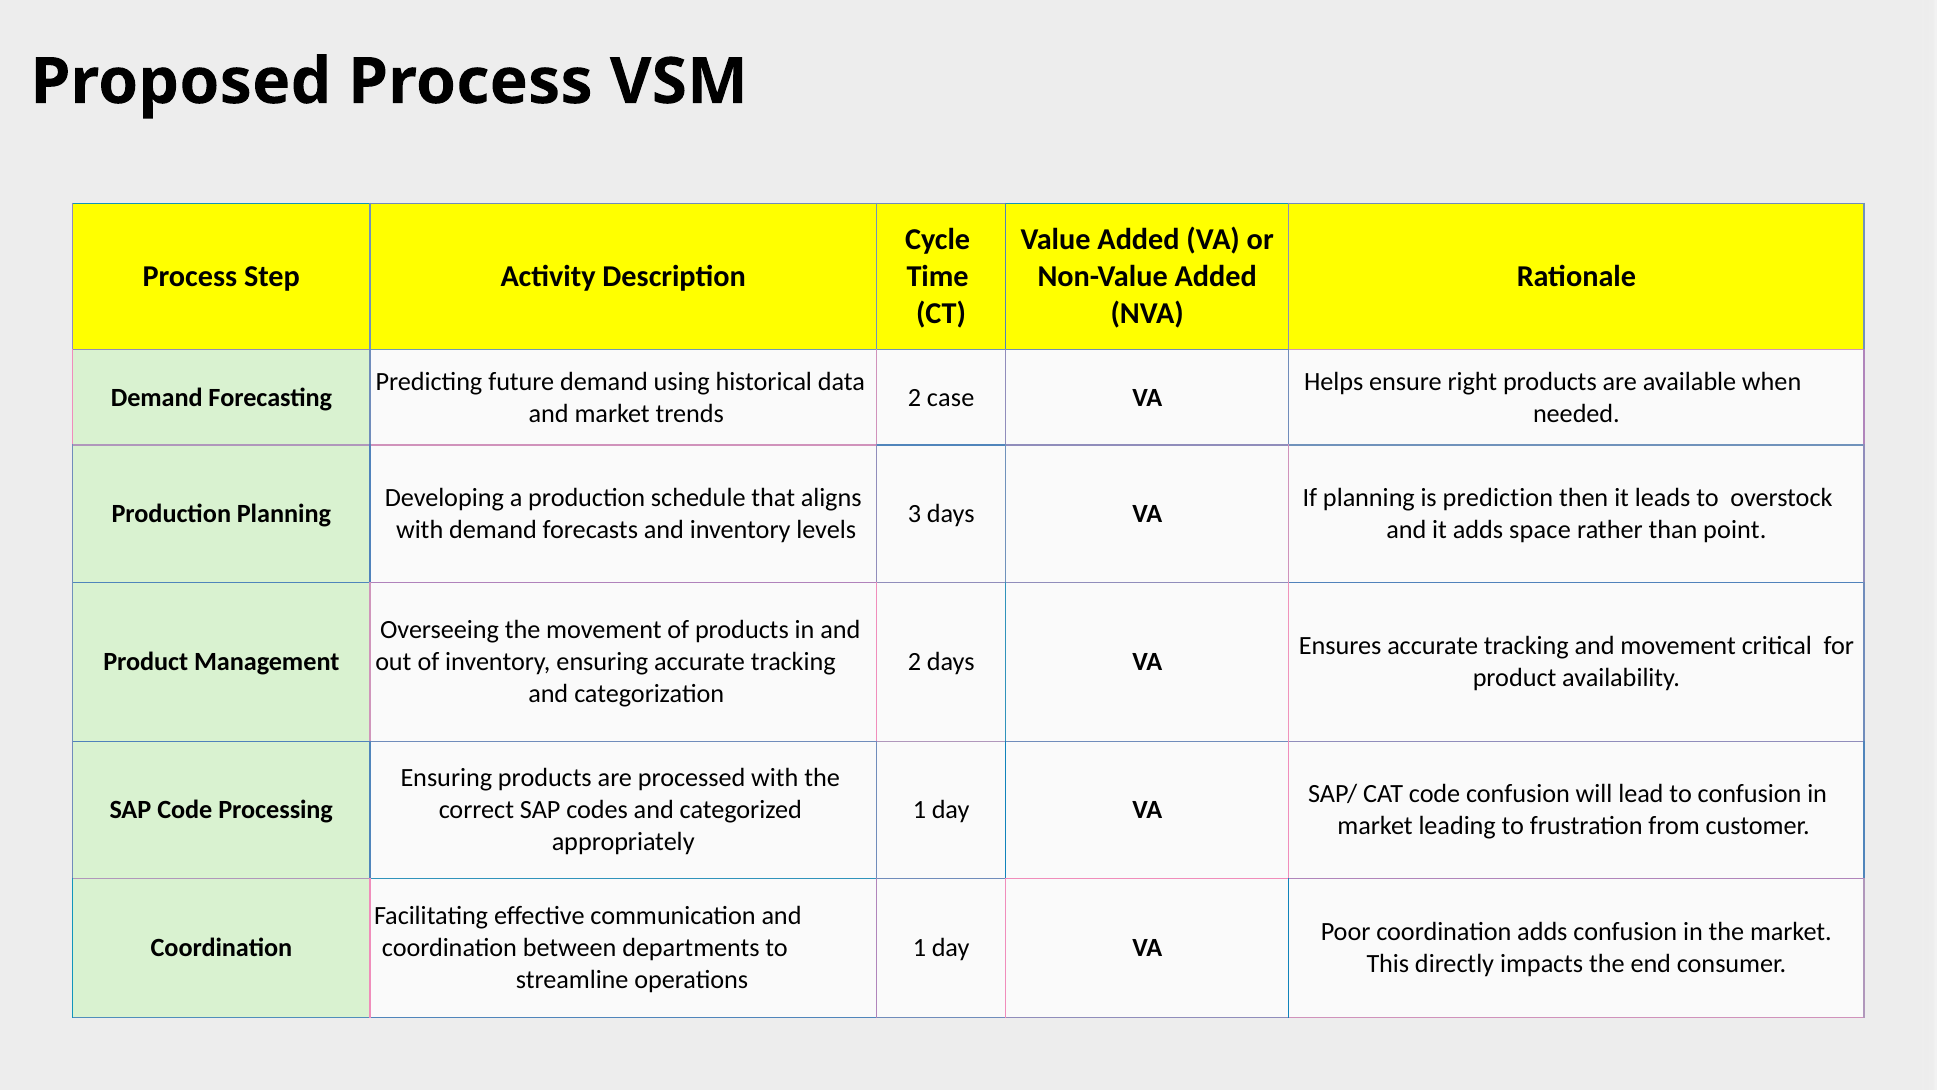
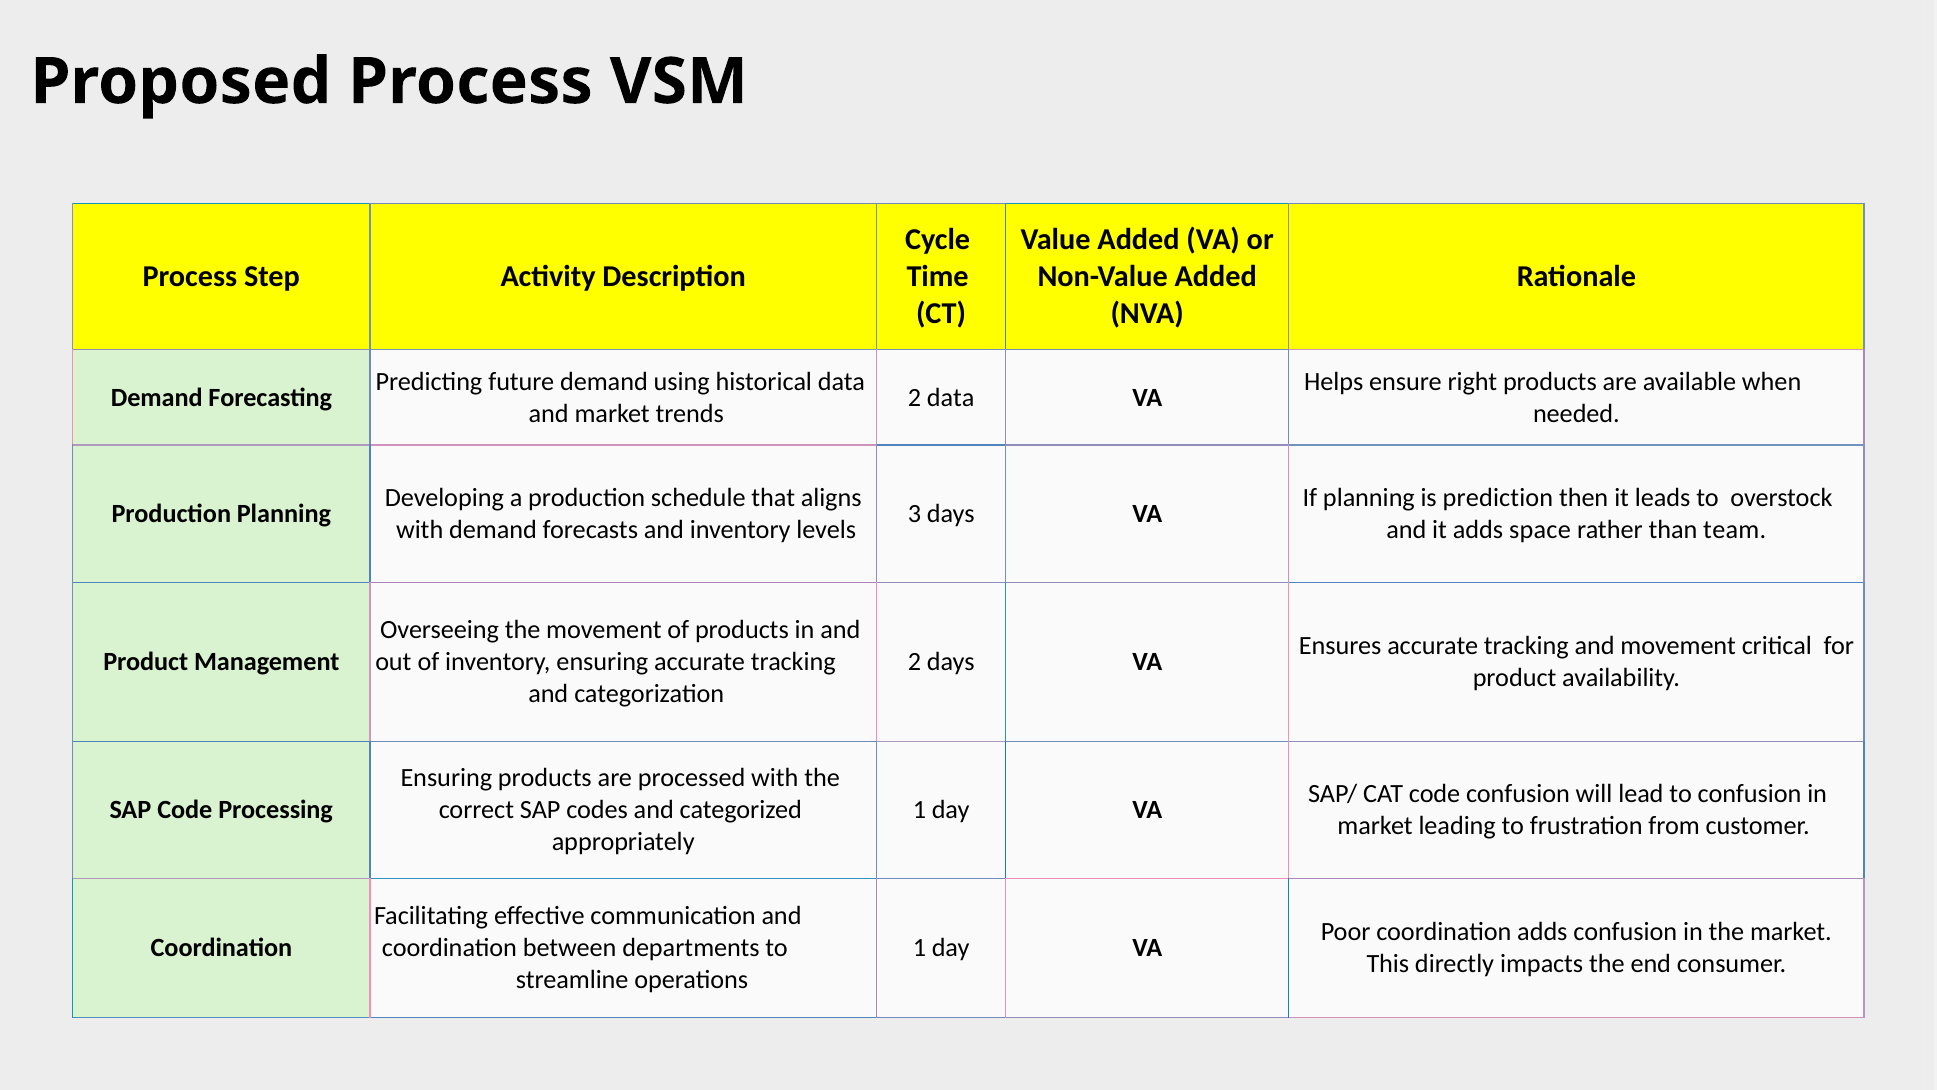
2 case: case -> data
point: point -> team
